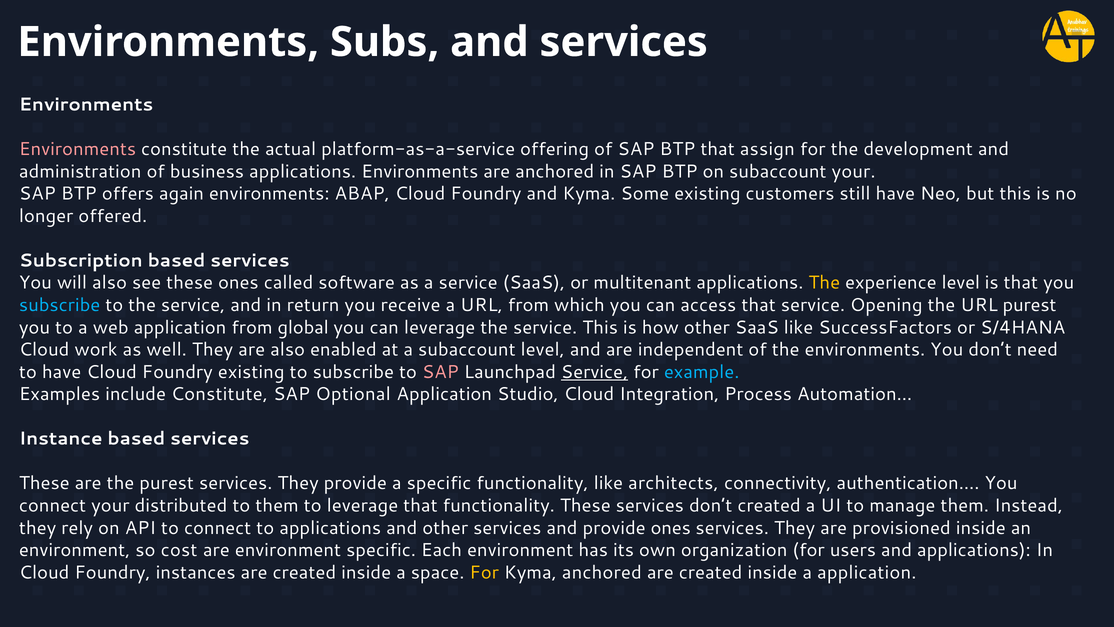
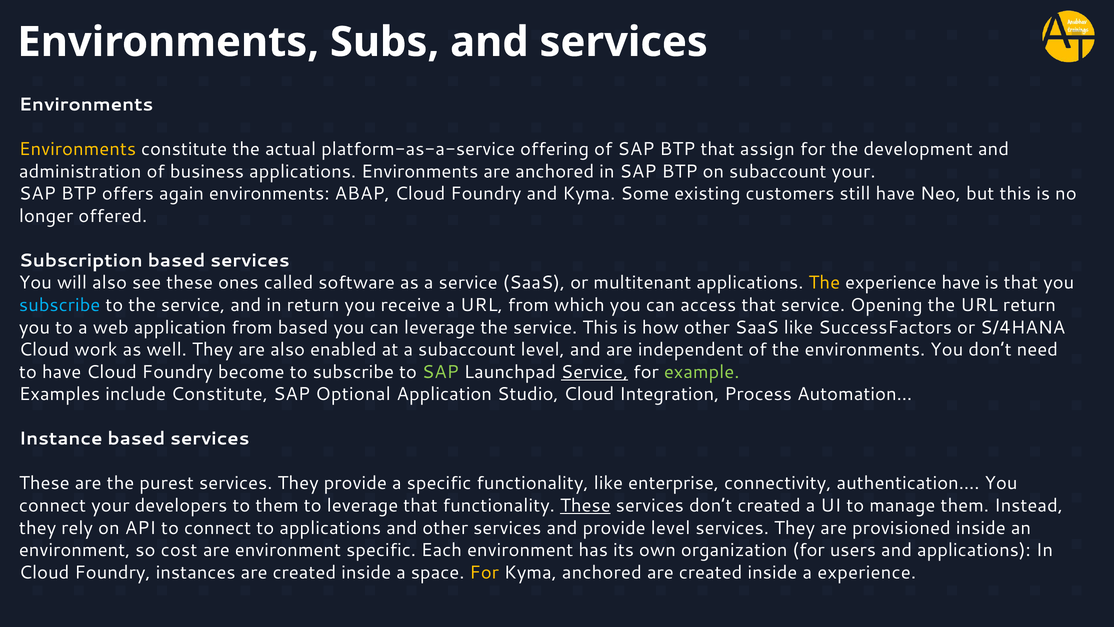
Environments at (78, 149) colour: pink -> yellow
experience level: level -> have
URL purest: purest -> return
from global: global -> based
Foundry existing: existing -> become
SAP at (440, 372) colour: pink -> light green
example colour: light blue -> light green
architects: architects -> enterprise
distributed: distributed -> developers
These at (585, 505) underline: none -> present
provide ones: ones -> level
a application: application -> experience
